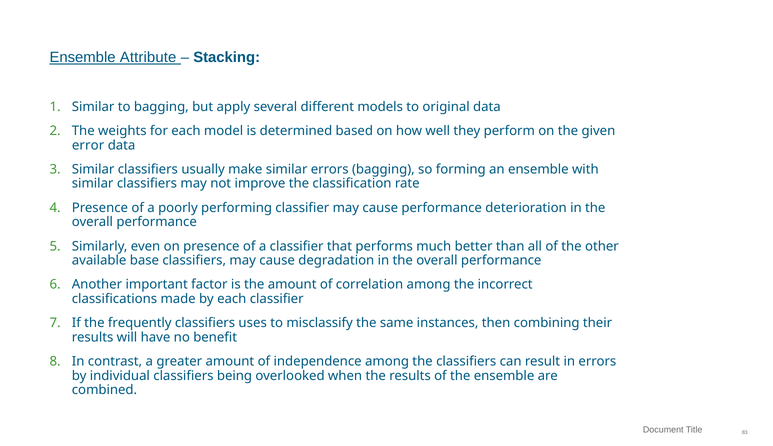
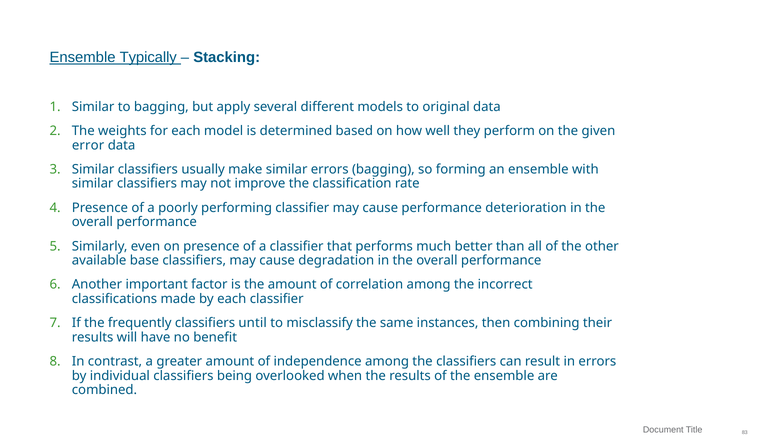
Attribute: Attribute -> Typically
uses: uses -> until
